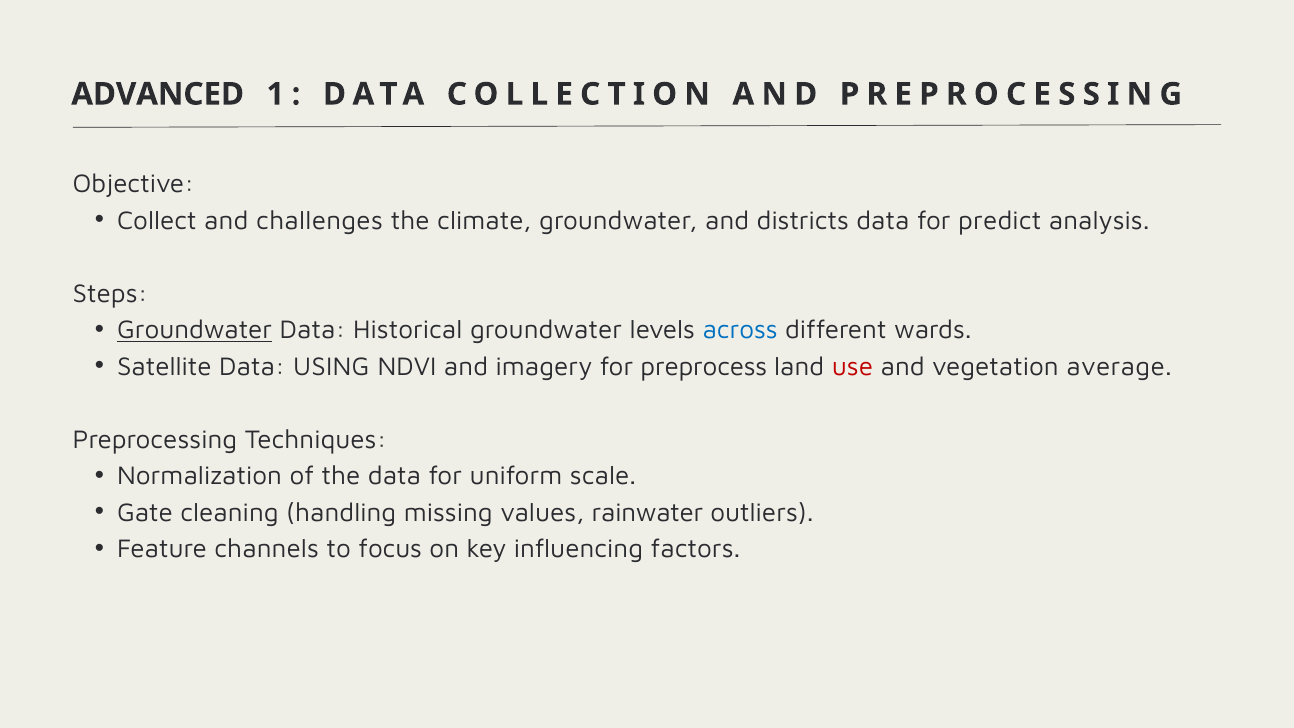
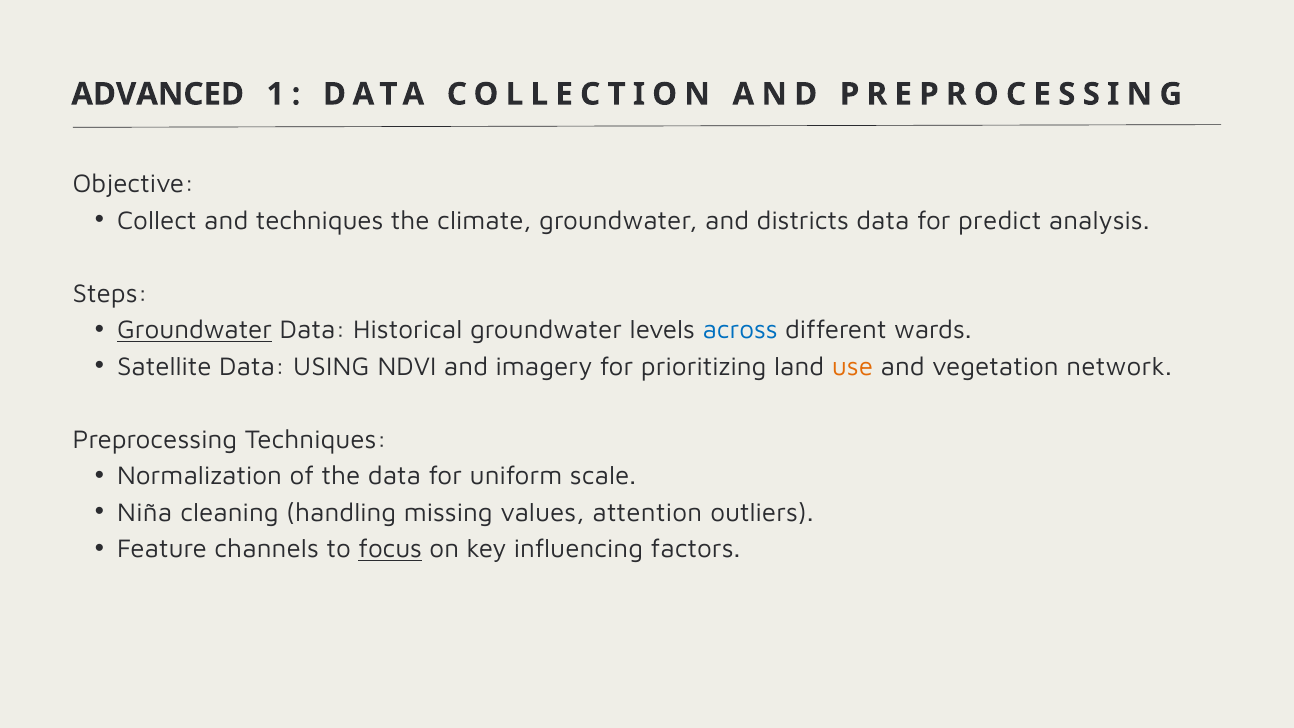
and challenges: challenges -> techniques
preprocess: preprocess -> prioritizing
use colour: red -> orange
average: average -> network
Gate: Gate -> Niña
rainwater: rainwater -> attention
focus underline: none -> present
